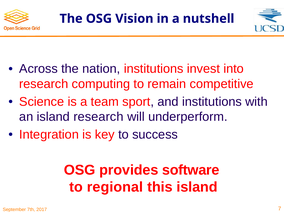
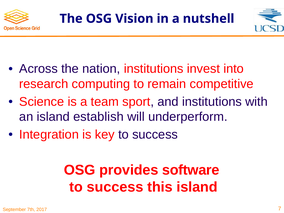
island research: research -> establish
regional at (115, 187): regional -> success
